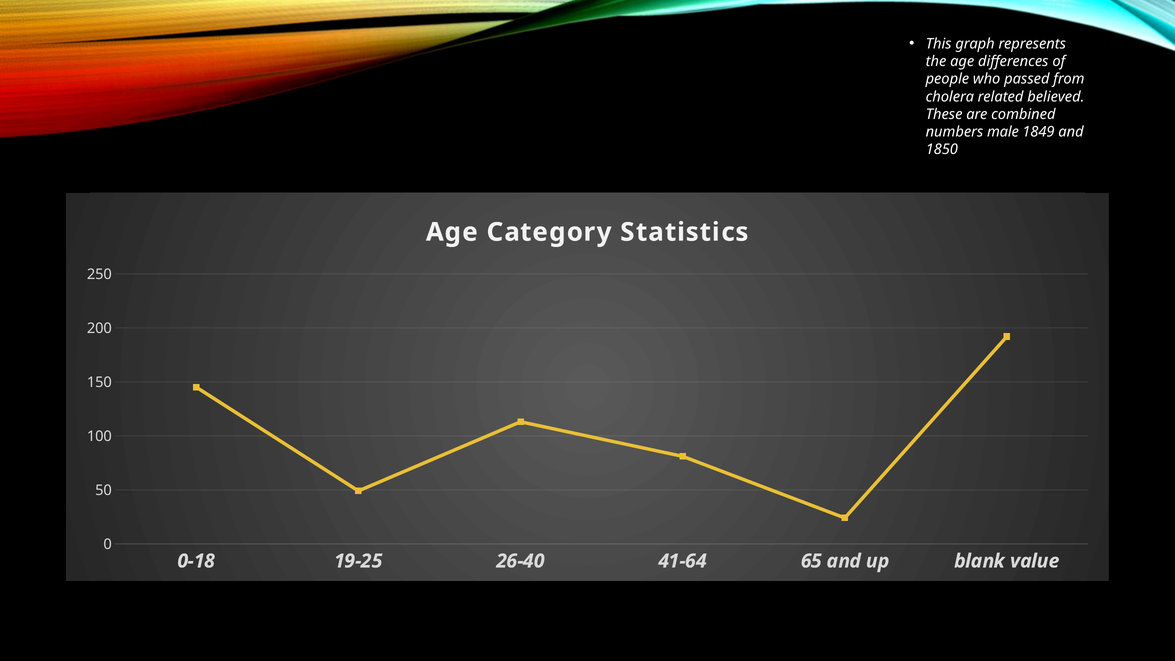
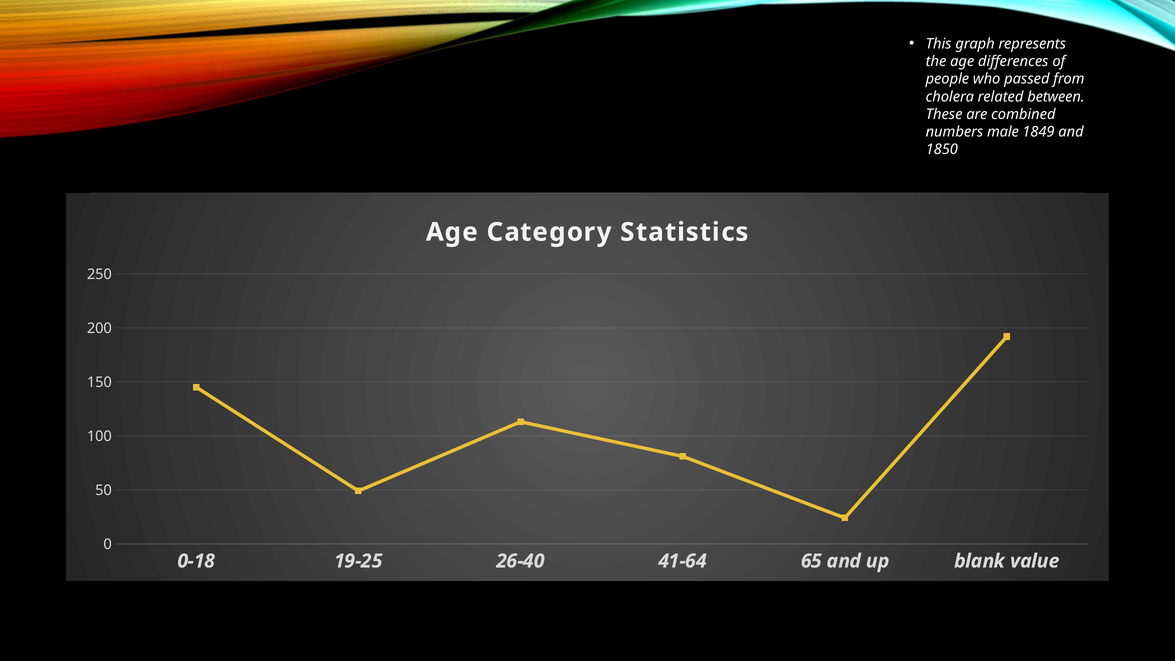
believed: believed -> between
